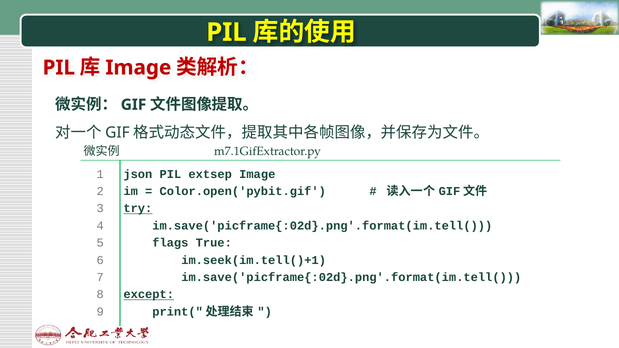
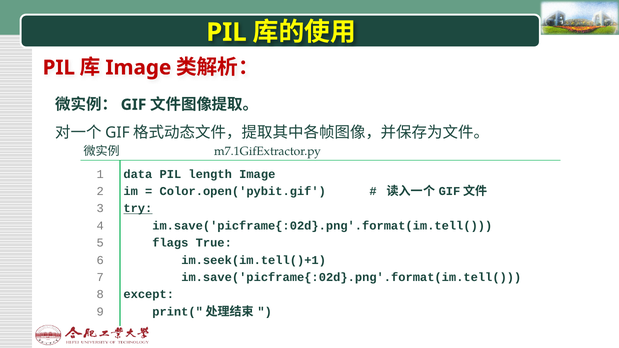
json: json -> data
extsep: extsep -> length
except underline: present -> none
